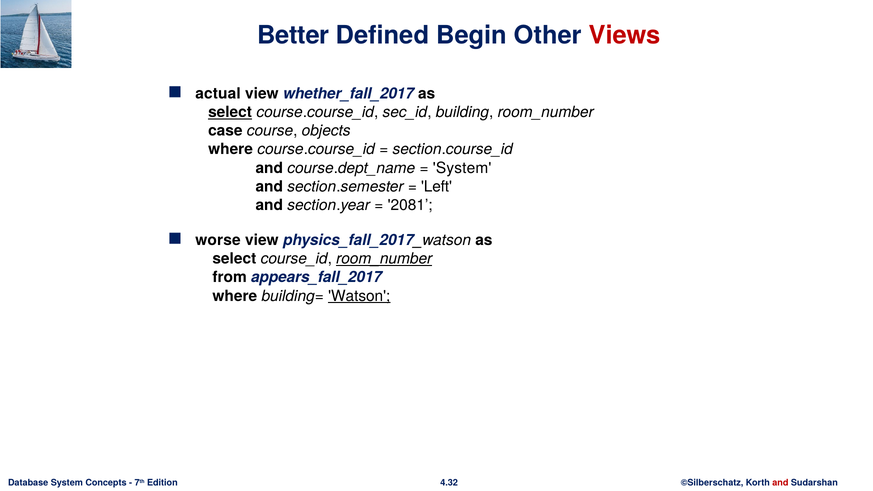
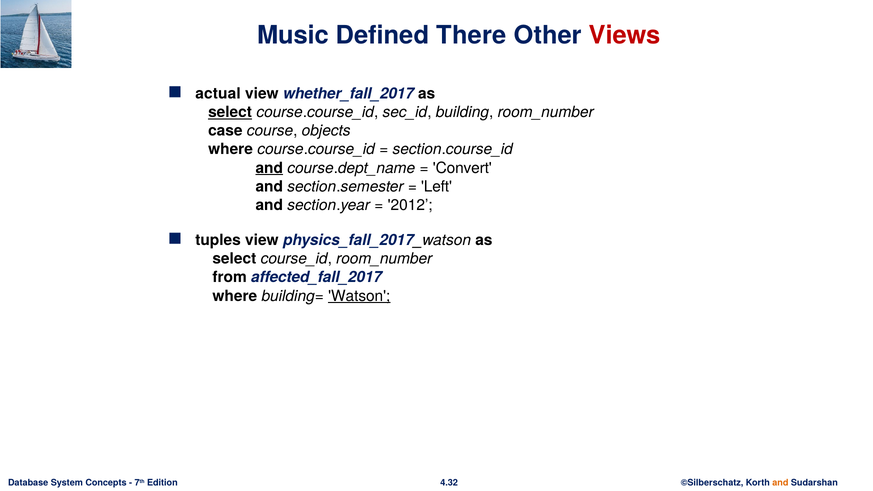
Better: Better -> Music
Begin: Begin -> There
and at (269, 168) underline: none -> present
System at (462, 168): System -> Convert
2081: 2081 -> 2012
worse: worse -> tuples
room_number at (384, 259) underline: present -> none
appears_fall_2017: appears_fall_2017 -> affected_fall_2017
and at (780, 483) colour: red -> orange
